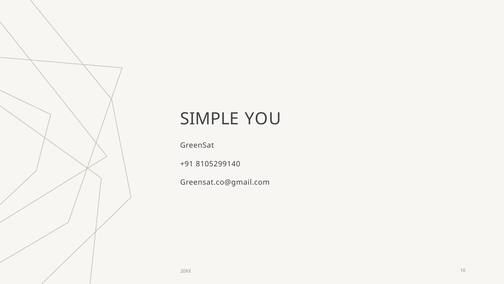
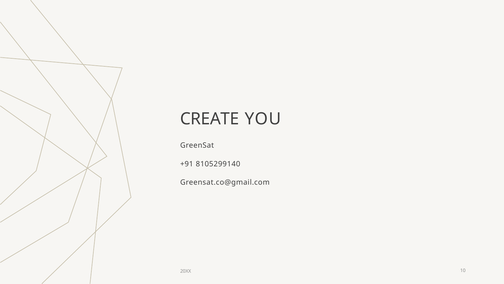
SIMPLE: SIMPLE -> CREATE
